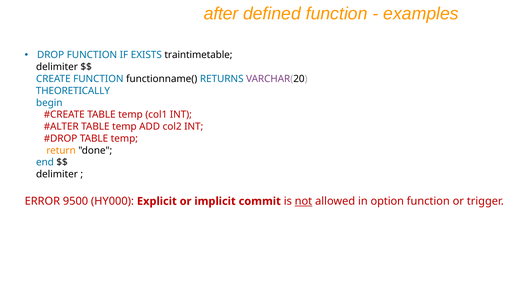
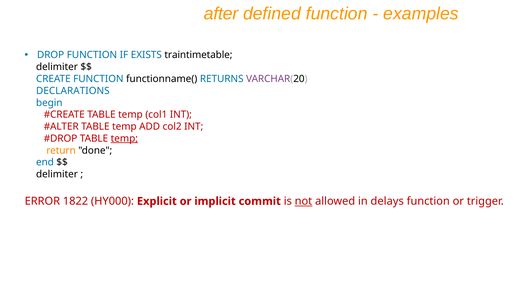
THEORETICALLY: THEORETICALLY -> DECLARATIONS
temp at (124, 138) underline: none -> present
9500: 9500 -> 1822
option: option -> delays
